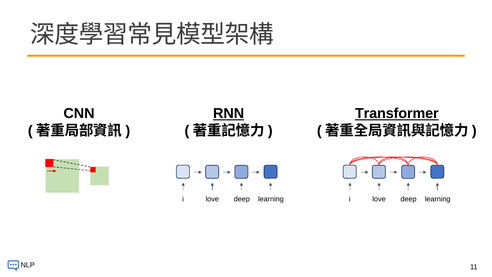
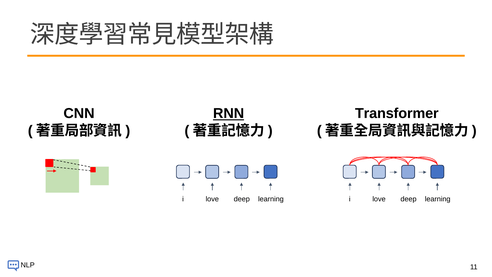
Transformer underline: present -> none
